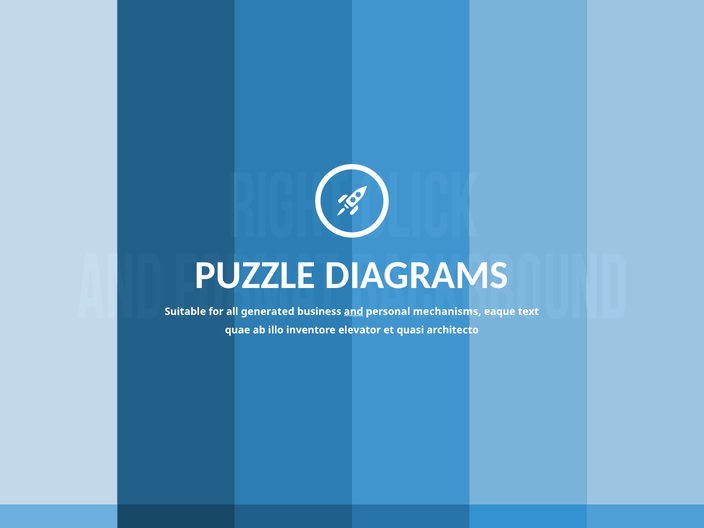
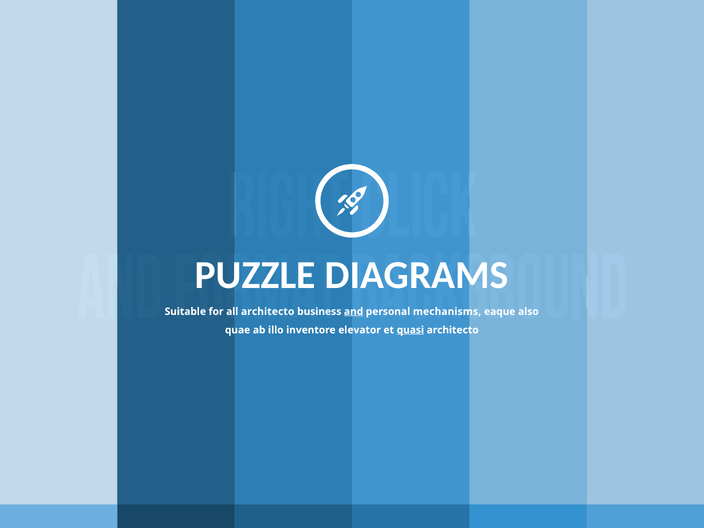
all generated: generated -> architecto
text: text -> also
quasi underline: none -> present
